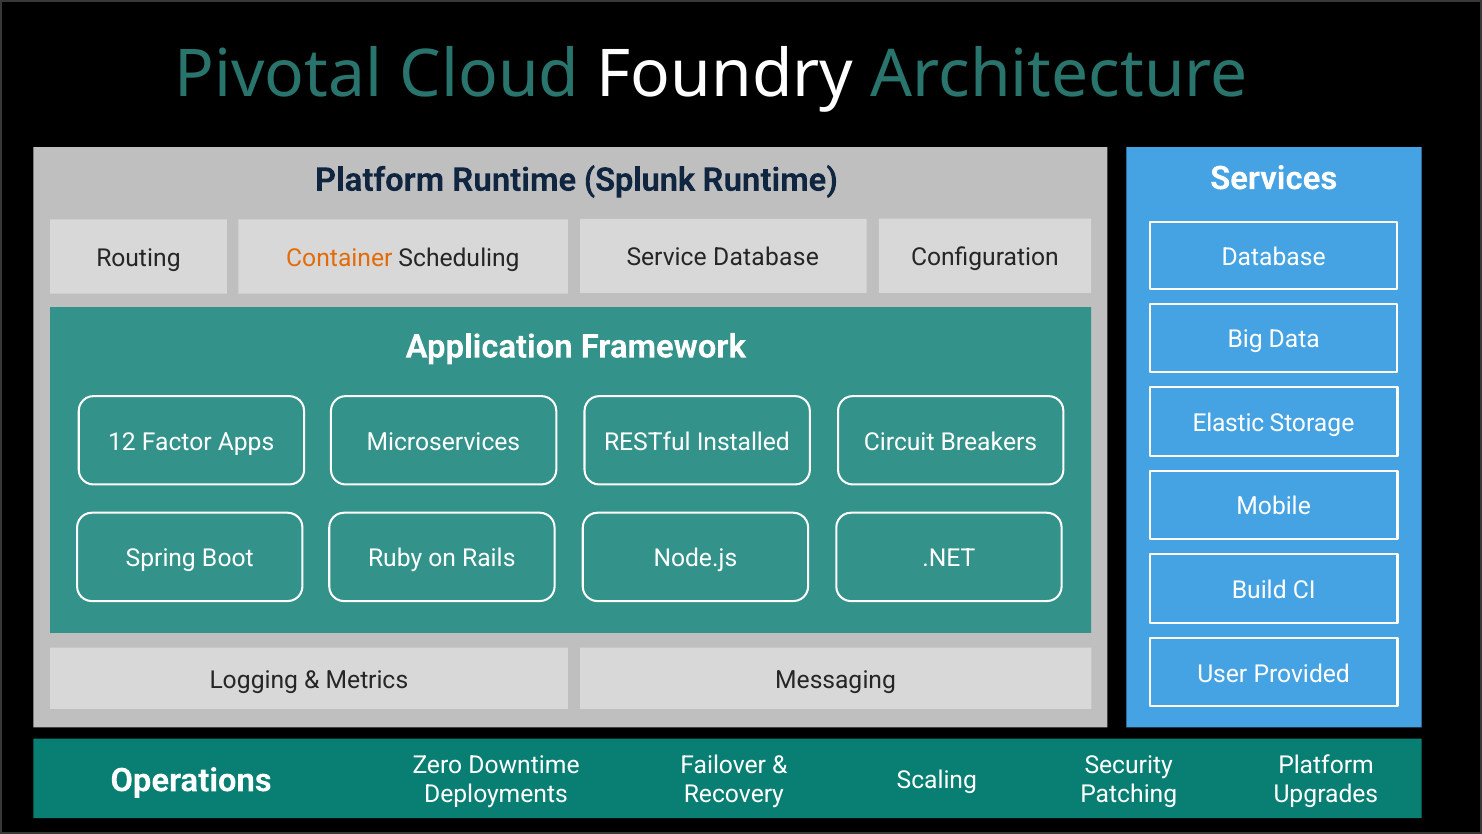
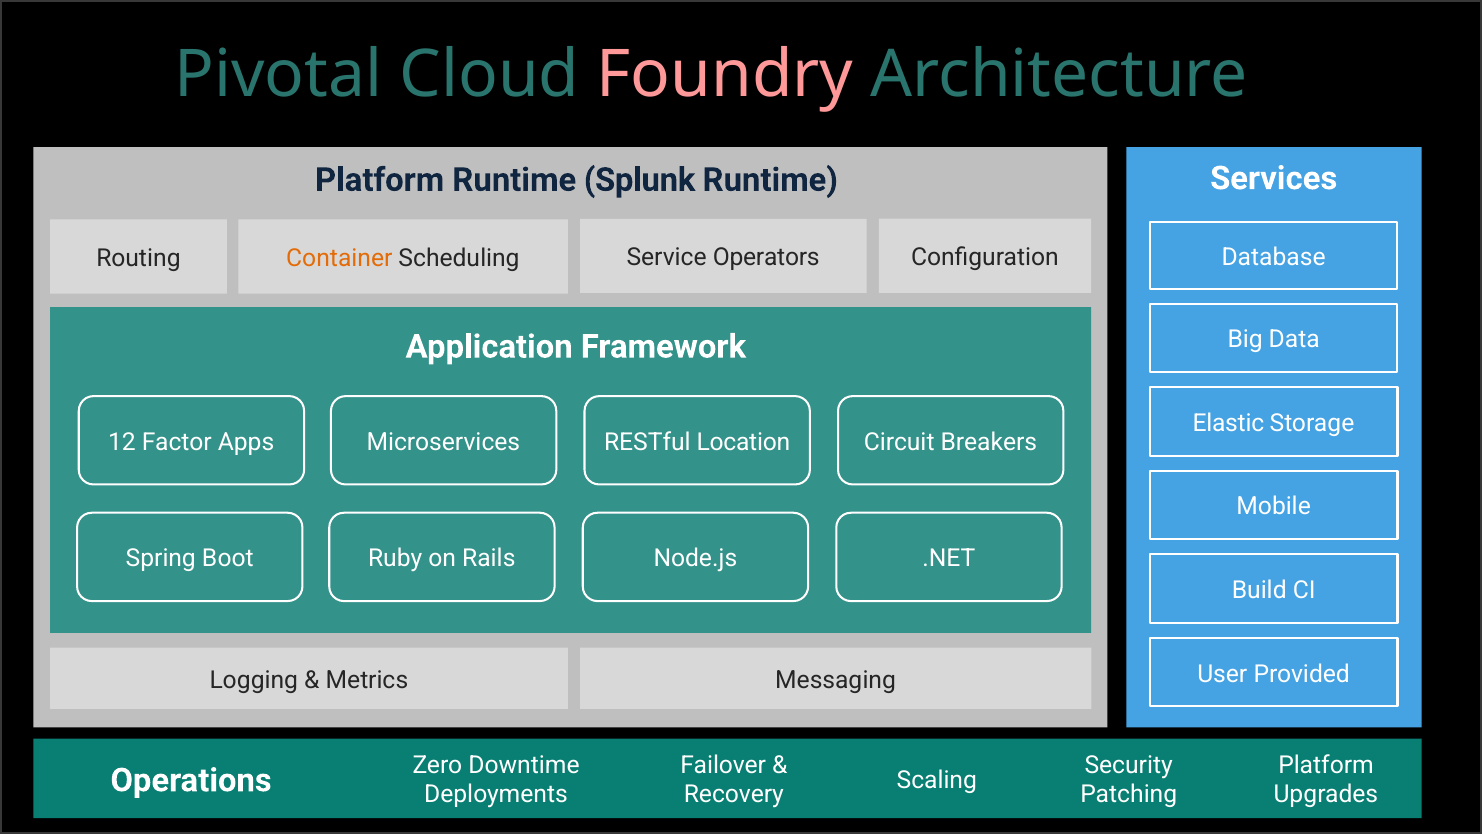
Foundry colour: white -> pink
Service Database: Database -> Operators
Installed: Installed -> Location
